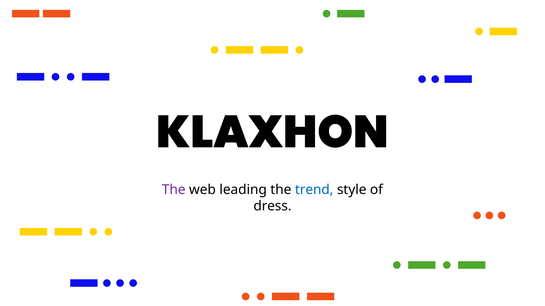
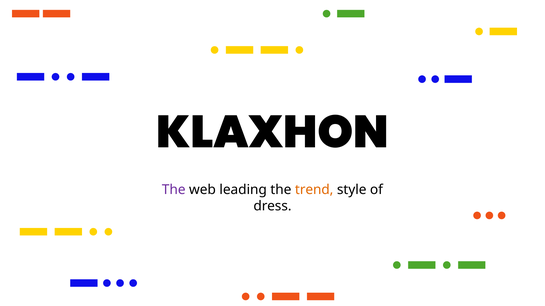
trend colour: blue -> orange
